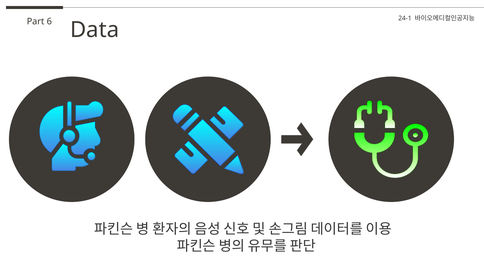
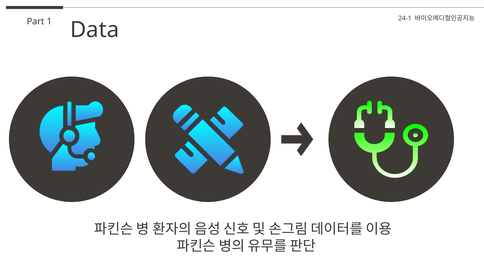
6: 6 -> 1
